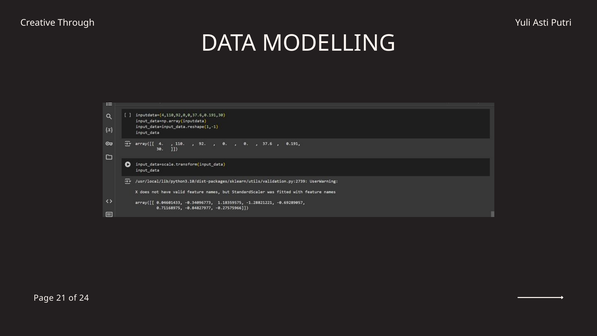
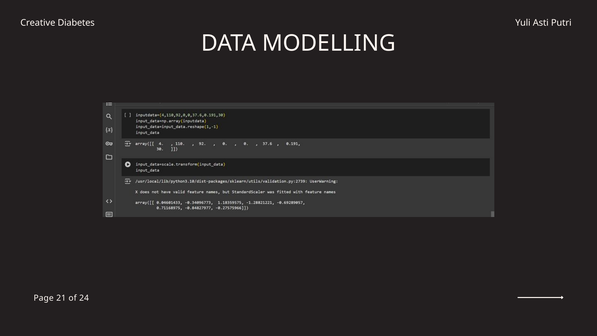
Through: Through -> Diabetes
